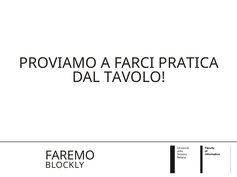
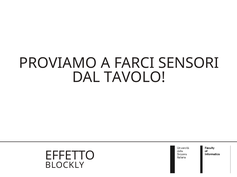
PRATICA: PRATICA -> SENSORI
FAREMO: FAREMO -> EFFETTO
